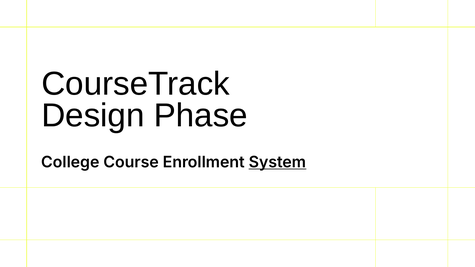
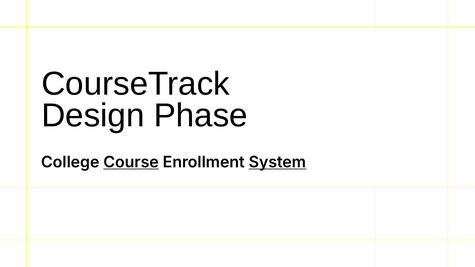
Course underline: none -> present
